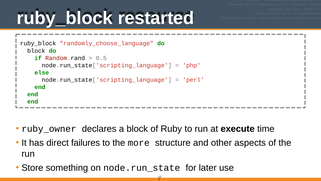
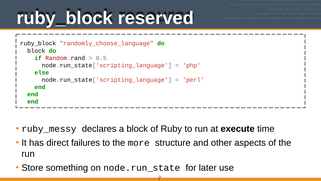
restarted: restarted -> reserved
ruby_owner: ruby_owner -> ruby_messy
